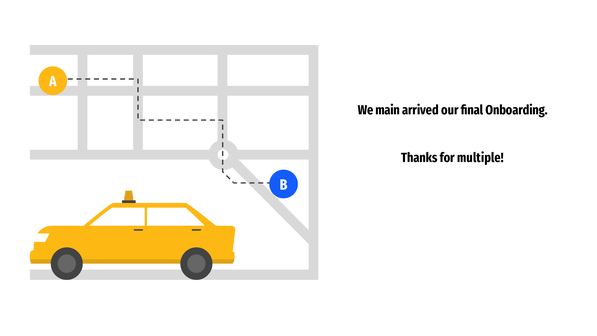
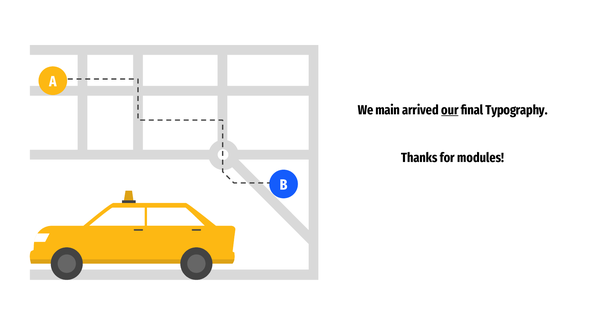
our underline: none -> present
Onboarding: Onboarding -> Typography
multiple: multiple -> modules
